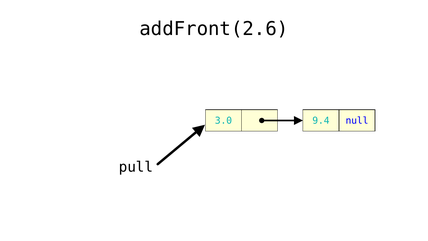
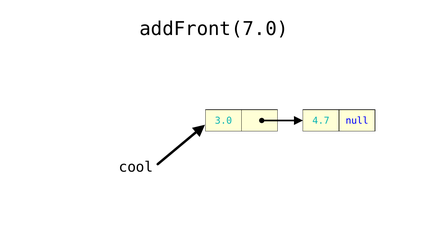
addFront(2.6: addFront(2.6 -> addFront(7.0
9.4: 9.4 -> 4.7
pull: pull -> cool
